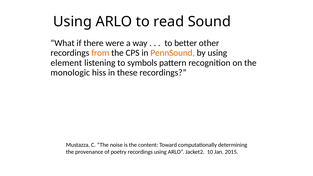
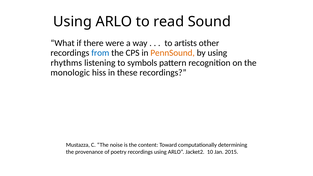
better: better -> artists
from colour: orange -> blue
element: element -> rhythms
